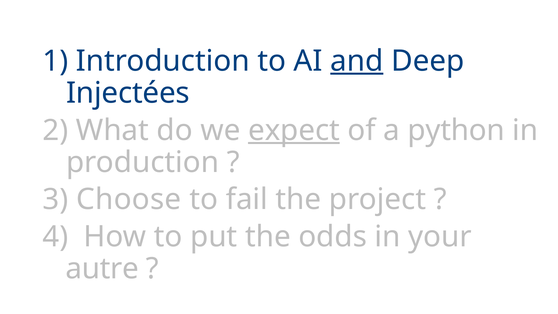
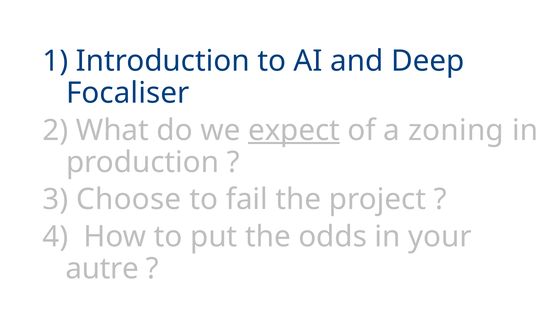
and underline: present -> none
Injectées: Injectées -> Focaliser
python: python -> zoning
